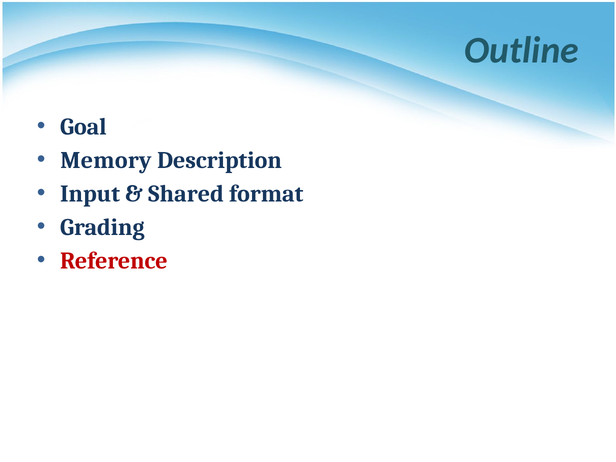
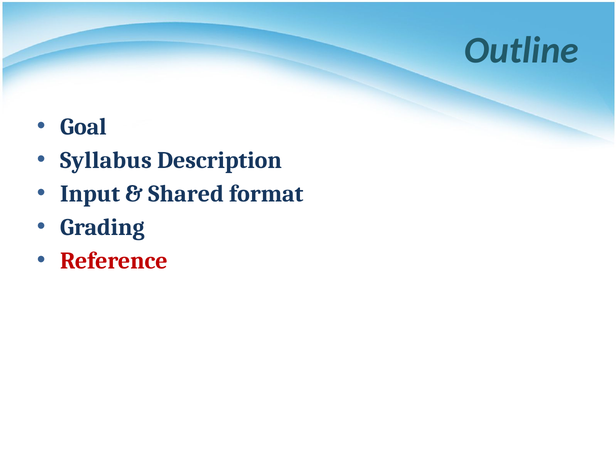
Memory: Memory -> Syllabus
